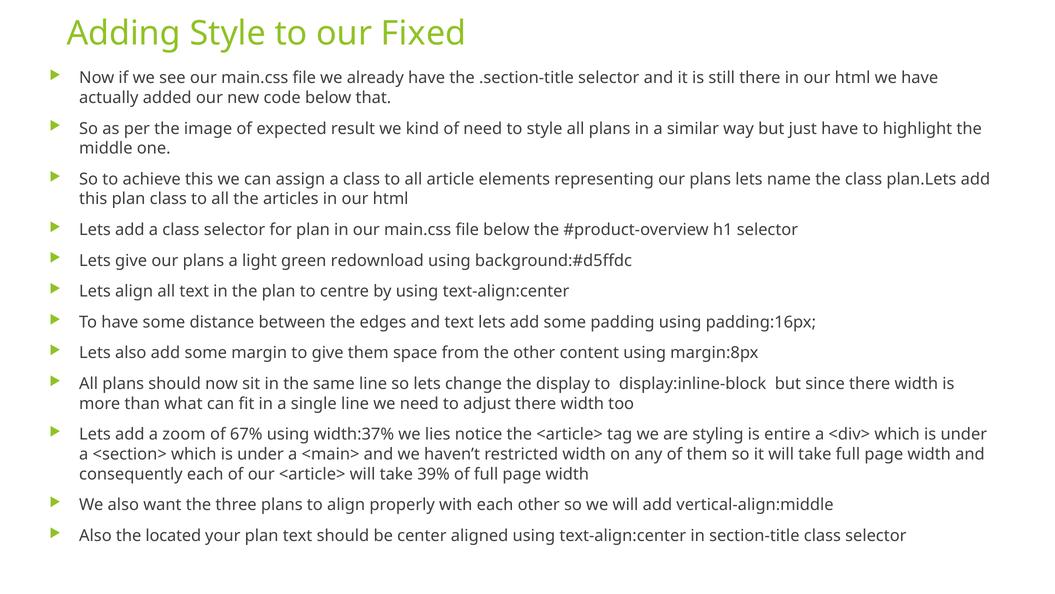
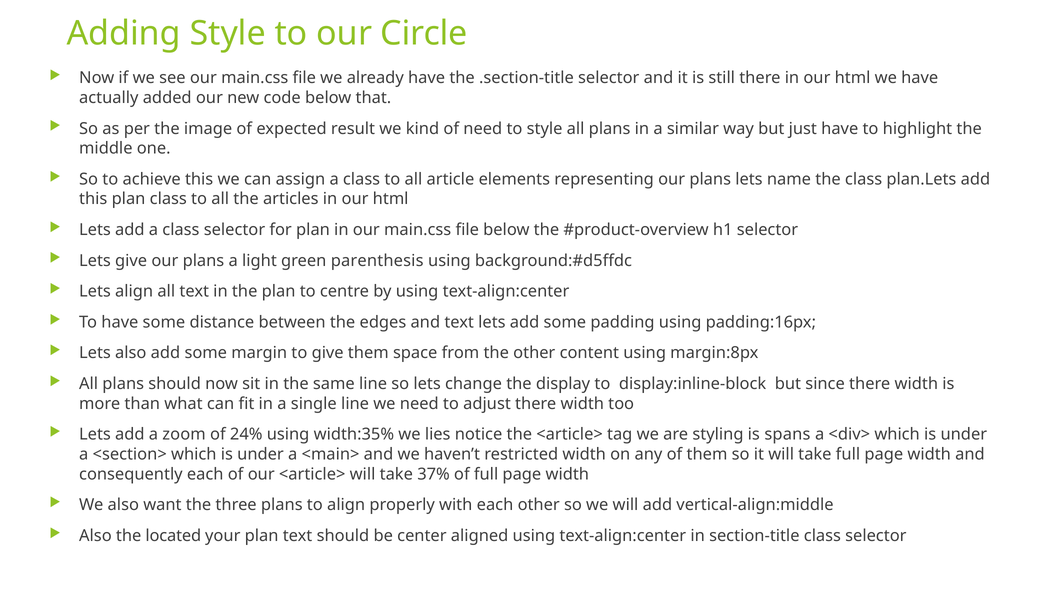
Fixed: Fixed -> Circle
redownload: redownload -> parenthesis
67%: 67% -> 24%
width:37%: width:37% -> width:35%
entire: entire -> spans
39%: 39% -> 37%
